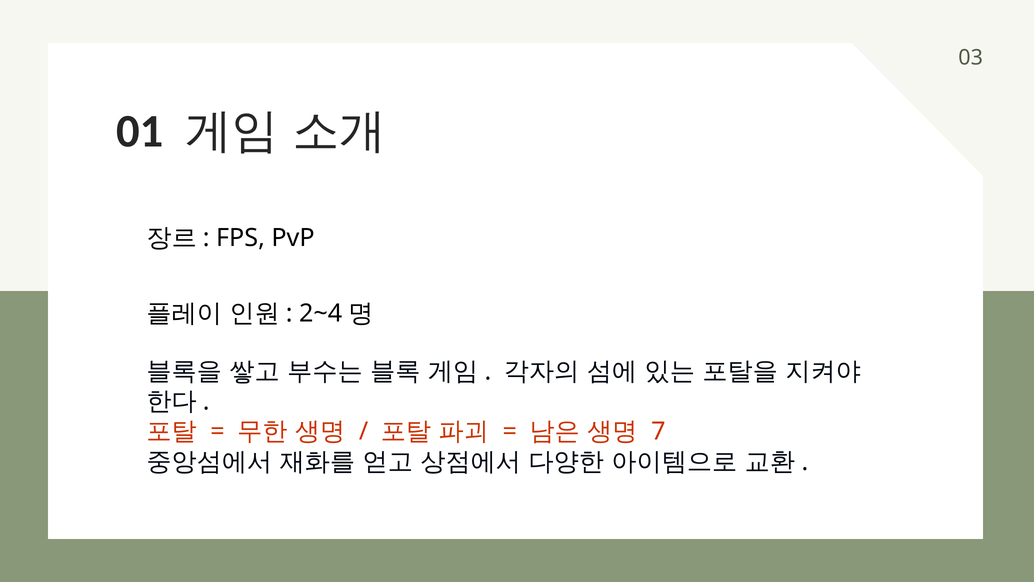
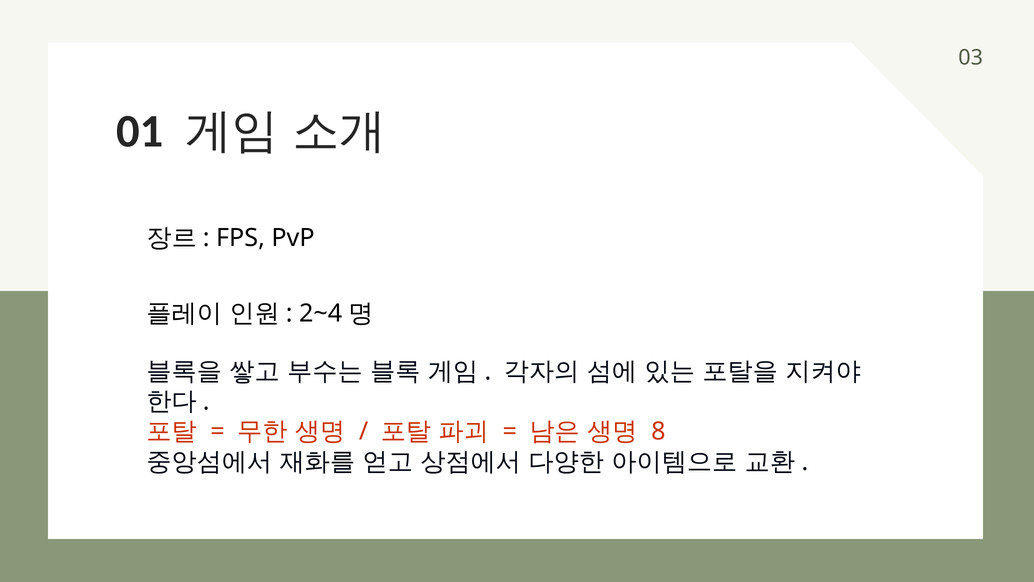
7: 7 -> 8
